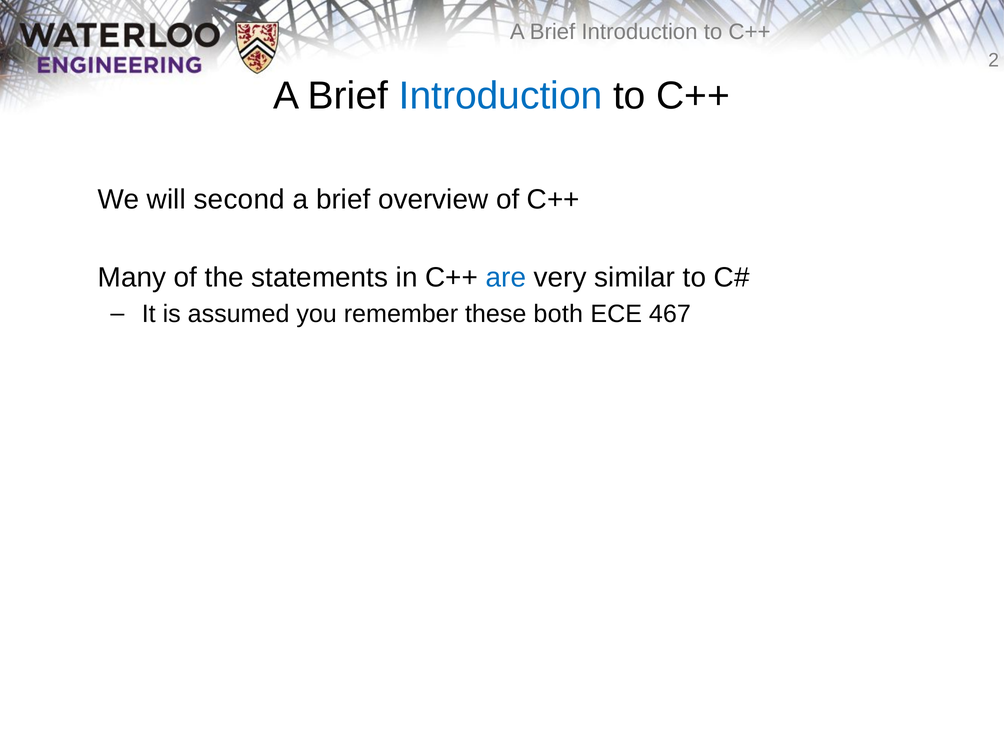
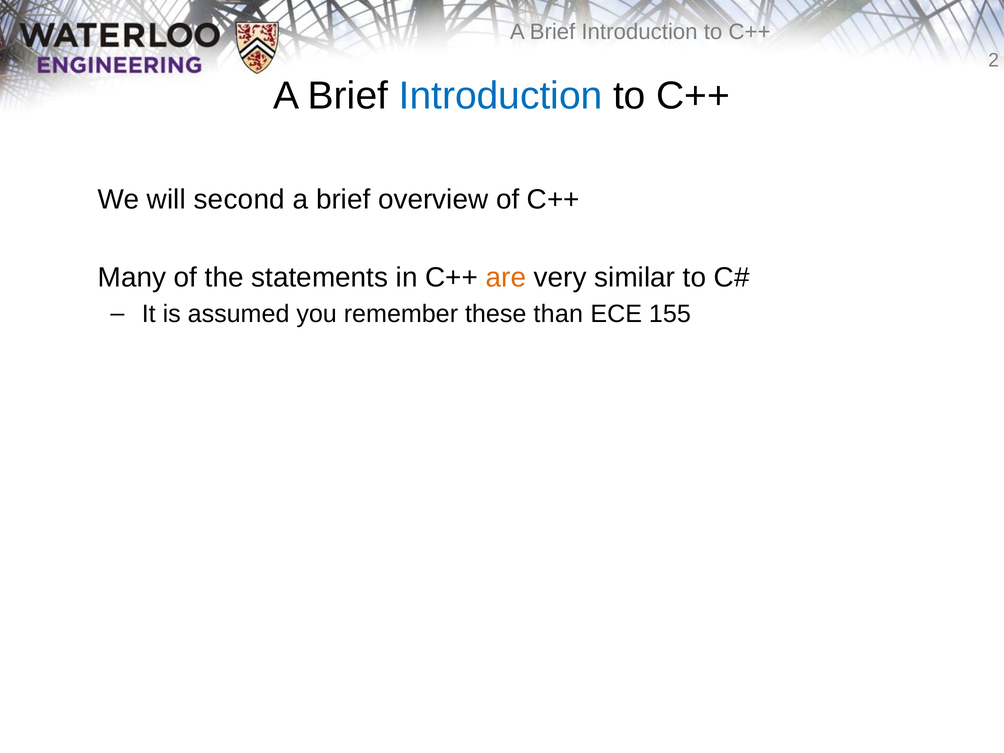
are colour: blue -> orange
both: both -> than
467: 467 -> 155
